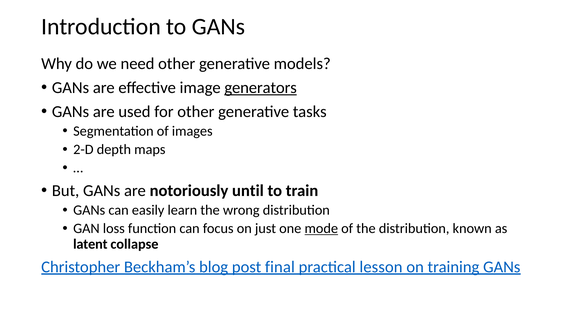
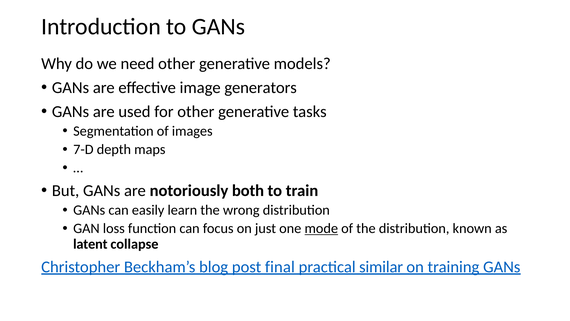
generators underline: present -> none
2-D: 2-D -> 7-D
until: until -> both
lesson: lesson -> similar
